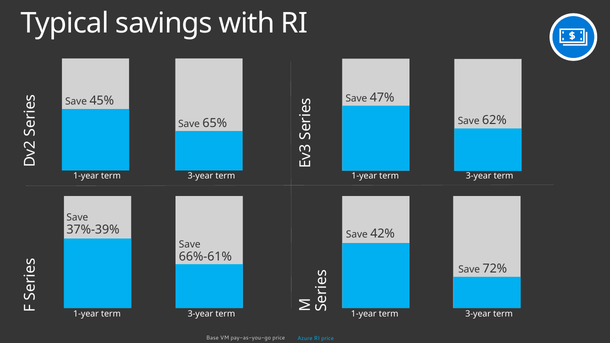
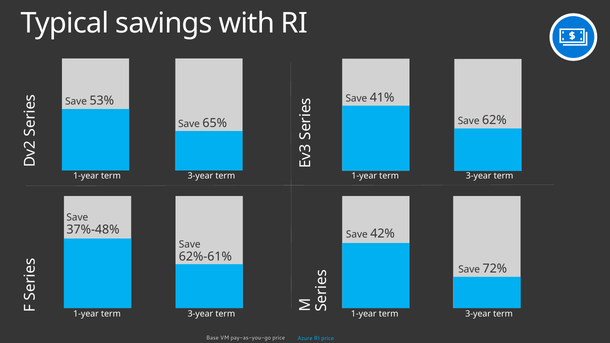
47%: 47% -> 41%
45%: 45% -> 53%
37%-39%: 37%-39% -> 37%-48%
66%-61%: 66%-61% -> 62%-61%
